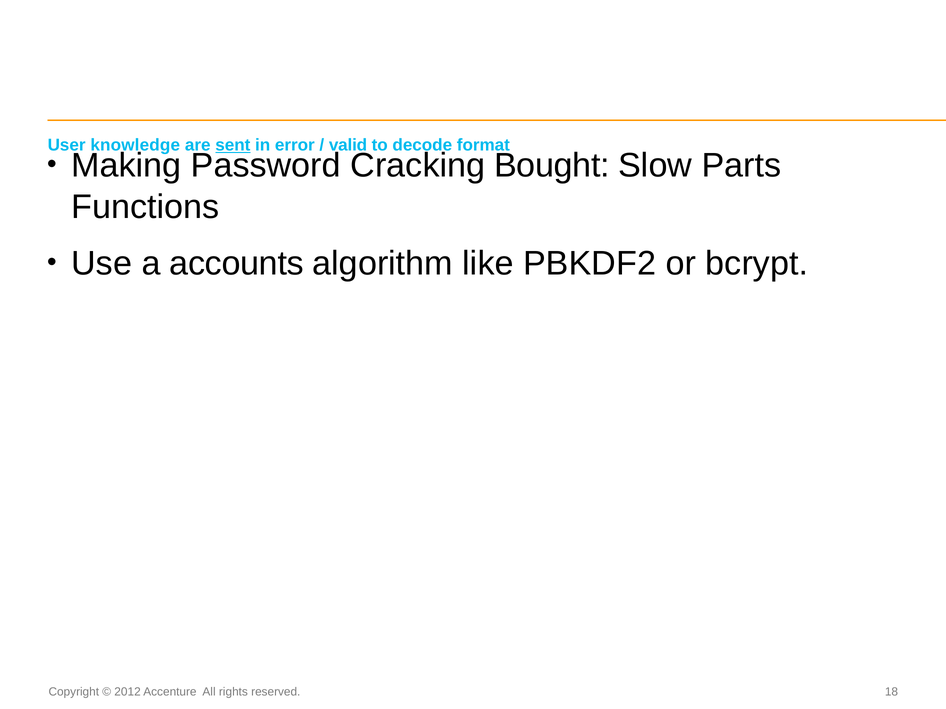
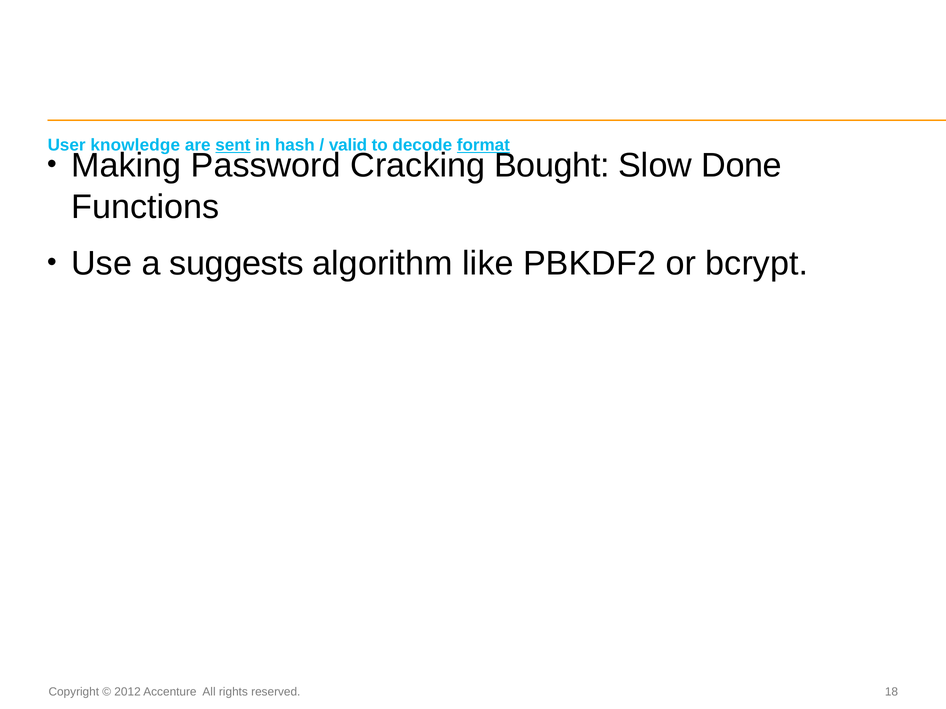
error: error -> hash
format underline: none -> present
Parts: Parts -> Done
accounts: accounts -> suggests
